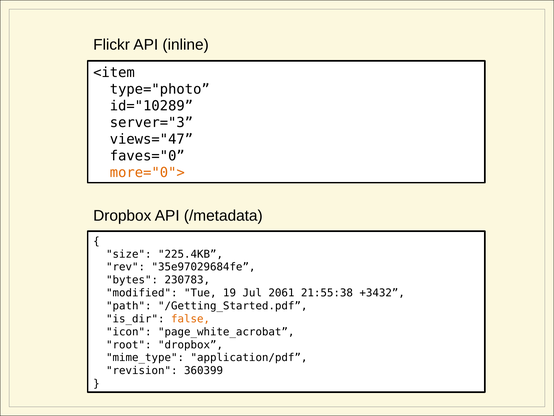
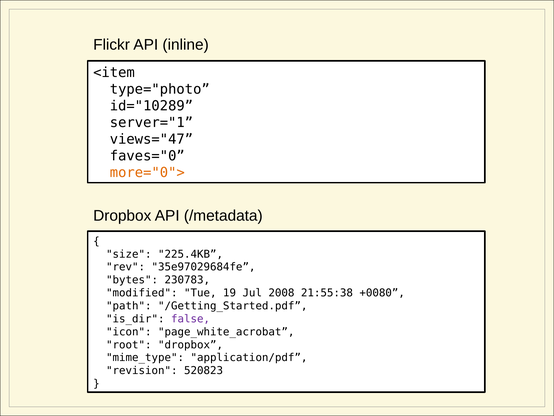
server="3: server="3 -> server="1
2061: 2061 -> 2008
+3432: +3432 -> +0080
false colour: orange -> purple
360399: 360399 -> 520823
